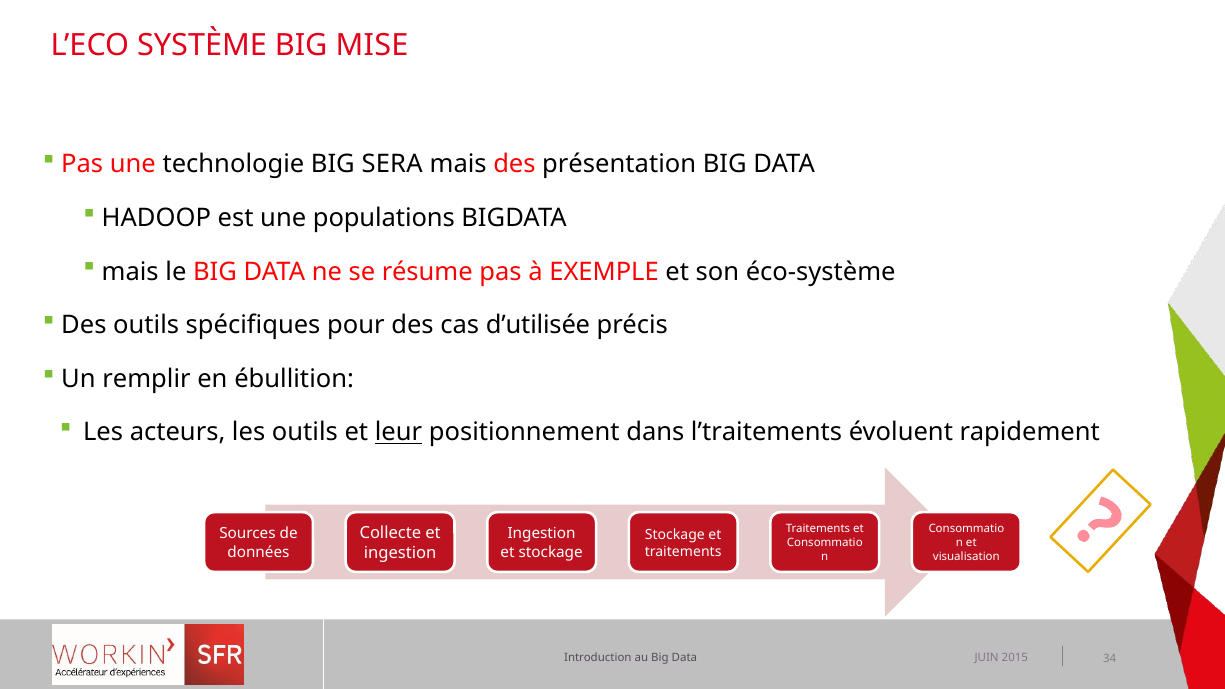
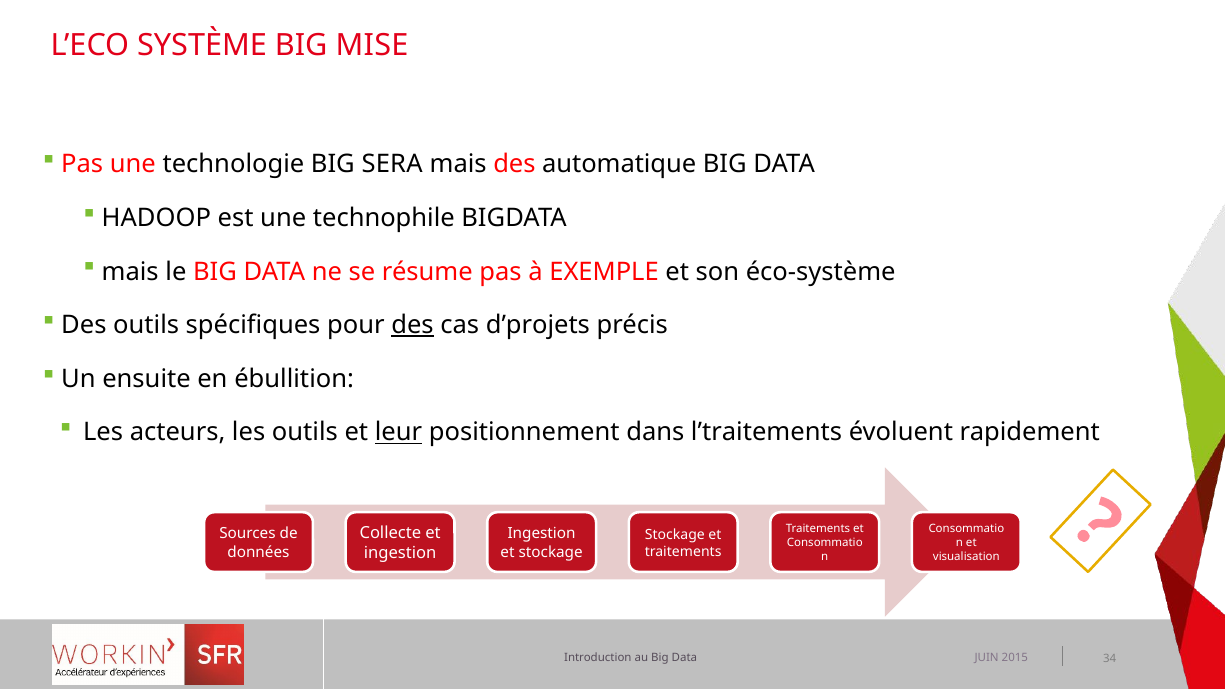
présentation: présentation -> automatique
populations: populations -> technophile
des at (412, 325) underline: none -> present
d’utilisée: d’utilisée -> d’projets
remplir: remplir -> ensuite
